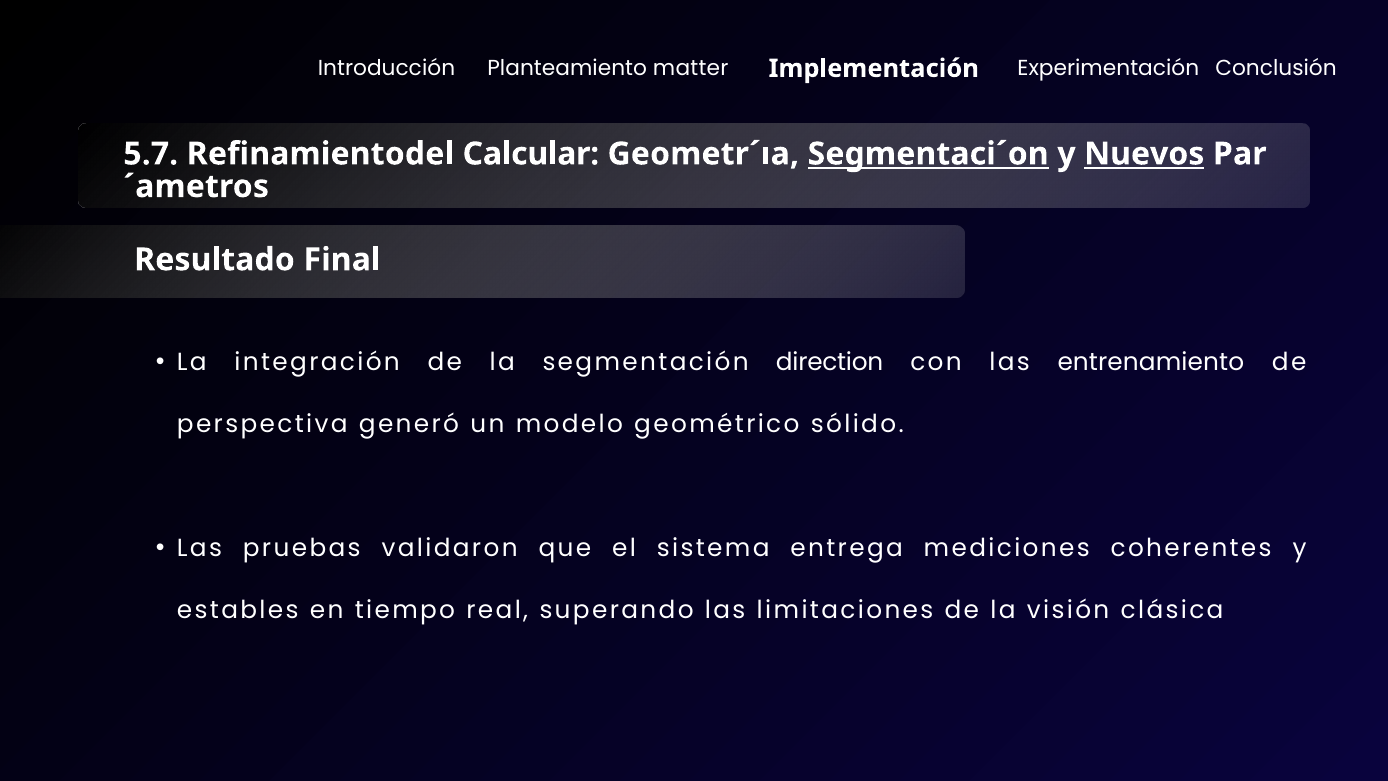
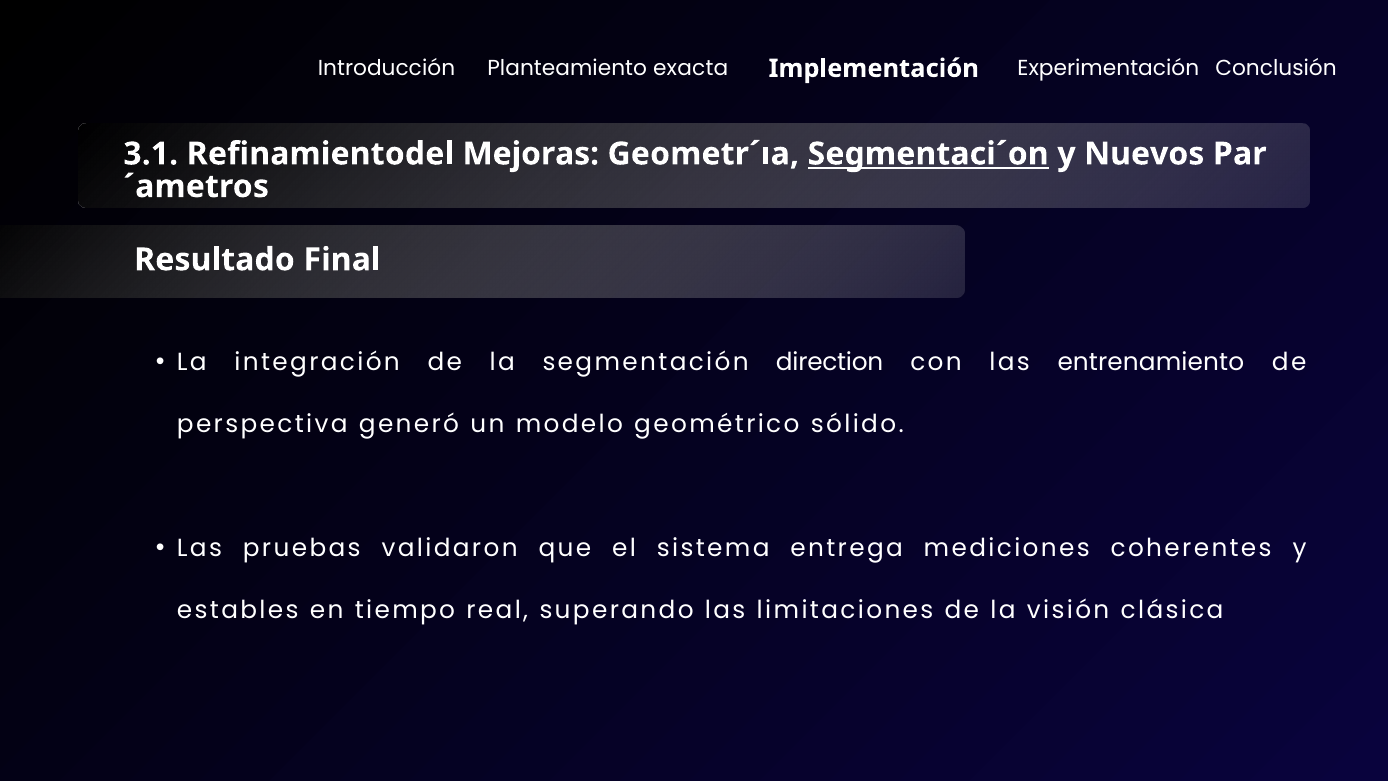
matter: matter -> exacta
5.7: 5.7 -> 3.1
Calcular: Calcular -> Mejoras
Nuevos underline: present -> none
